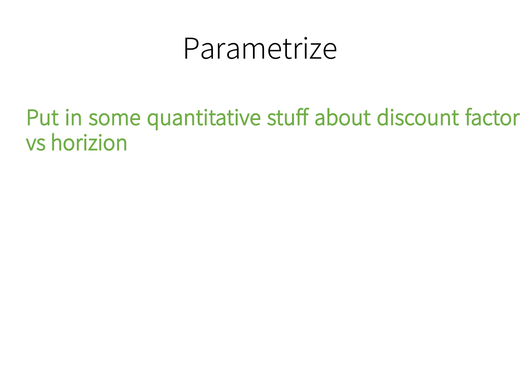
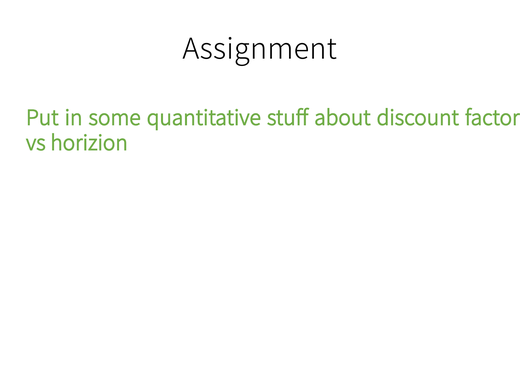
Parametrize: Parametrize -> Assignment
